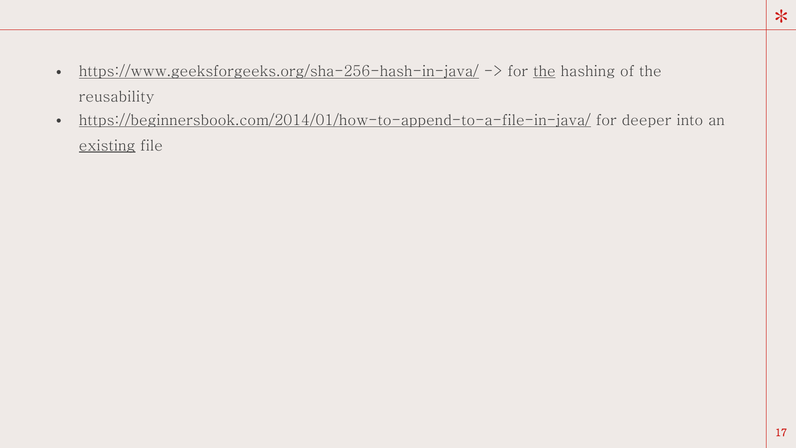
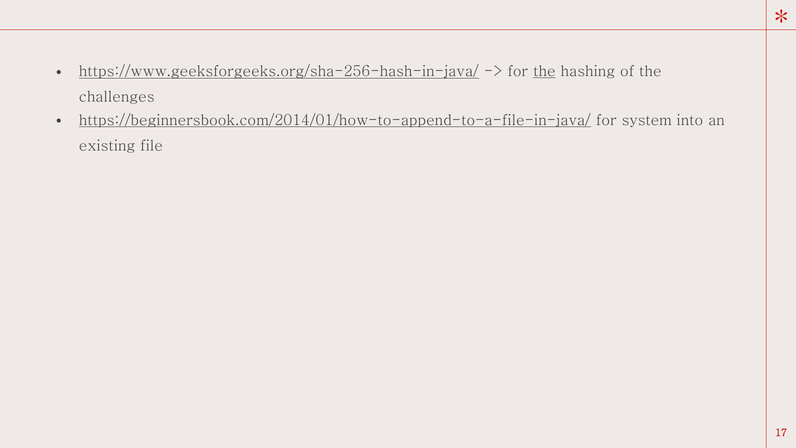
reusability: reusability -> challenges
deeper: deeper -> system
existing underline: present -> none
